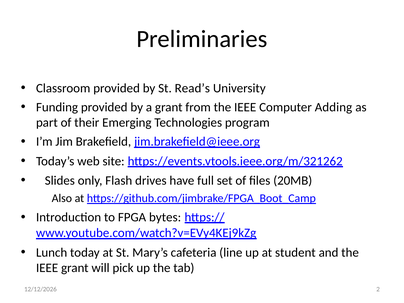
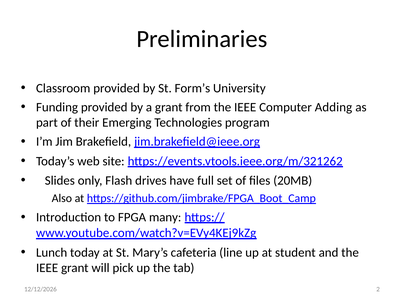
Read’s: Read’s -> Form’s
bytes: bytes -> many
